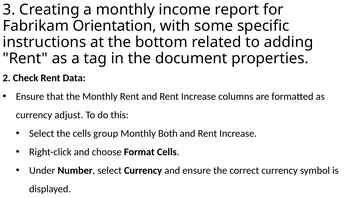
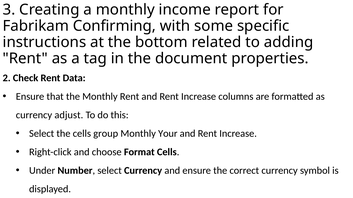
Orientation: Orientation -> Confirming
Both: Both -> Your
